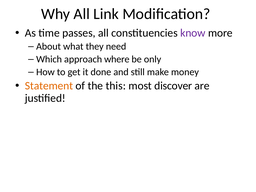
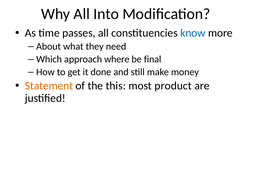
Link: Link -> Into
know colour: purple -> blue
only: only -> final
discover: discover -> product
